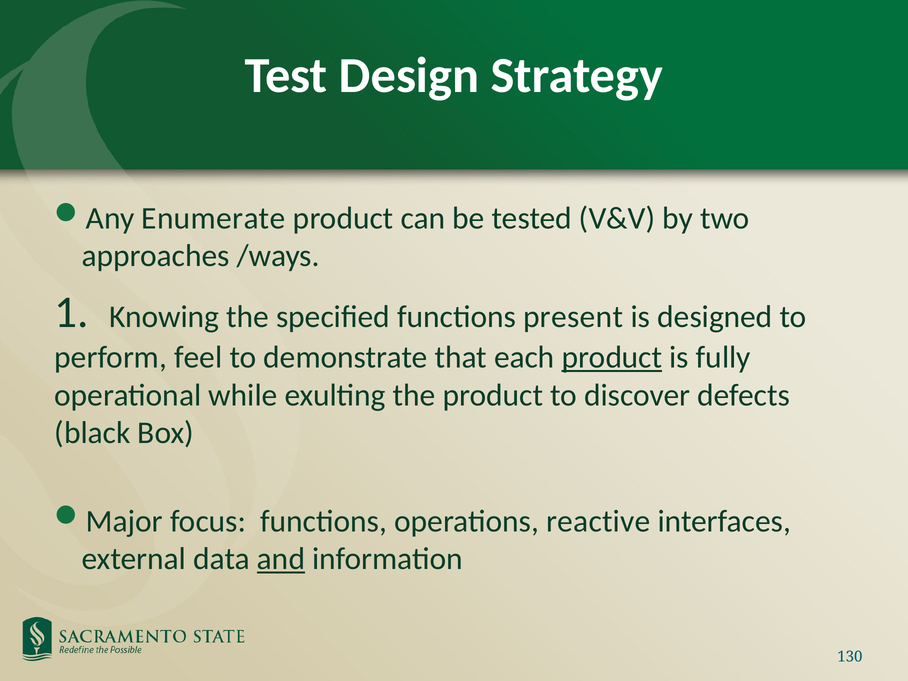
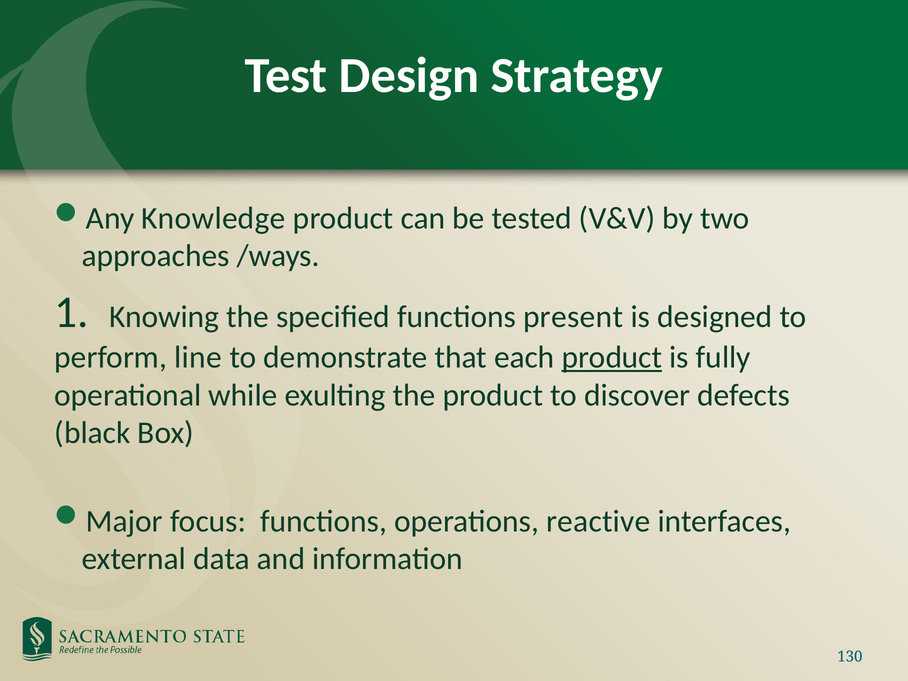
Enumerate: Enumerate -> Knowledge
feel: feel -> line
and underline: present -> none
